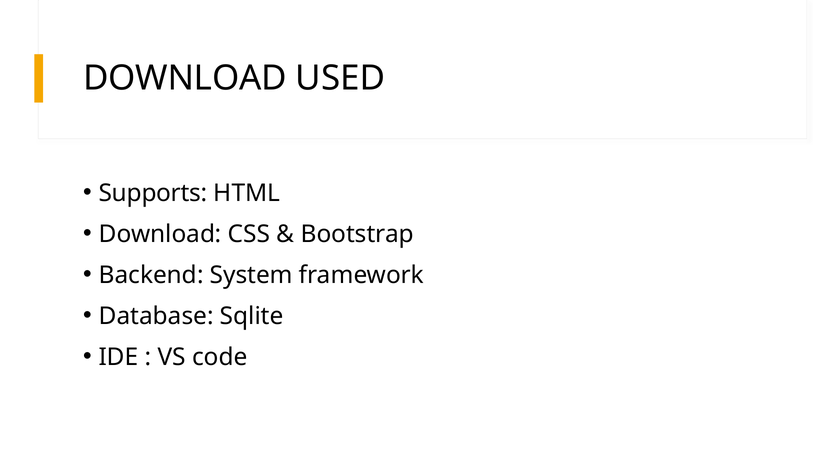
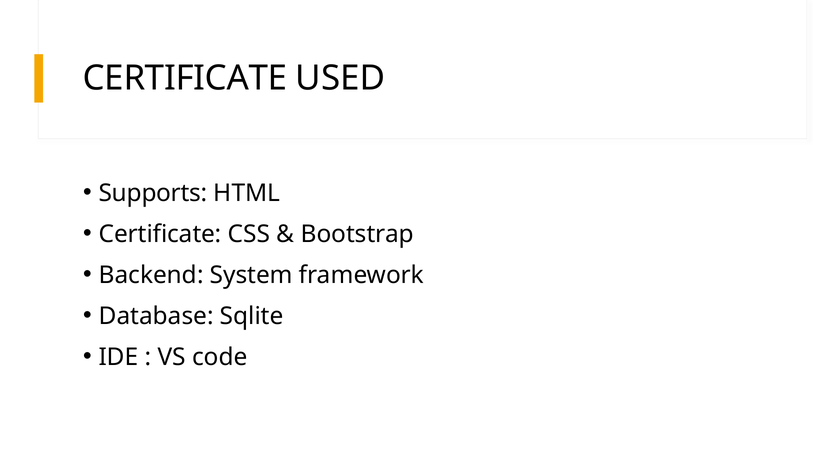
DOWNLOAD at (185, 78): DOWNLOAD -> CERTIFICATE
Download at (160, 234): Download -> Certificate
